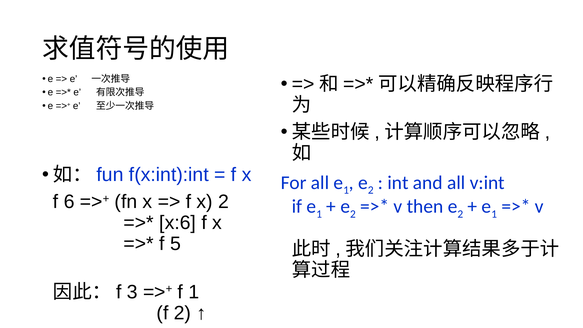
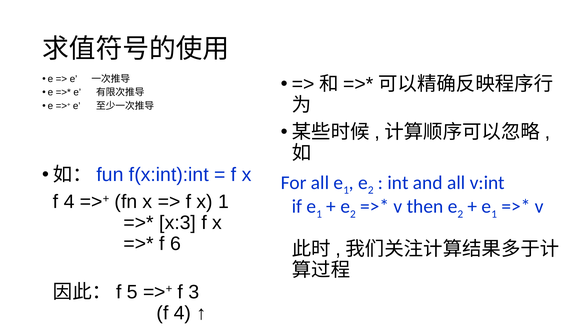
6 at (69, 202): 6 -> 4
x 2: 2 -> 1
x:6: x:6 -> x:3
5: 5 -> 6
3: 3 -> 5
f 1: 1 -> 3
2 at (182, 313): 2 -> 4
